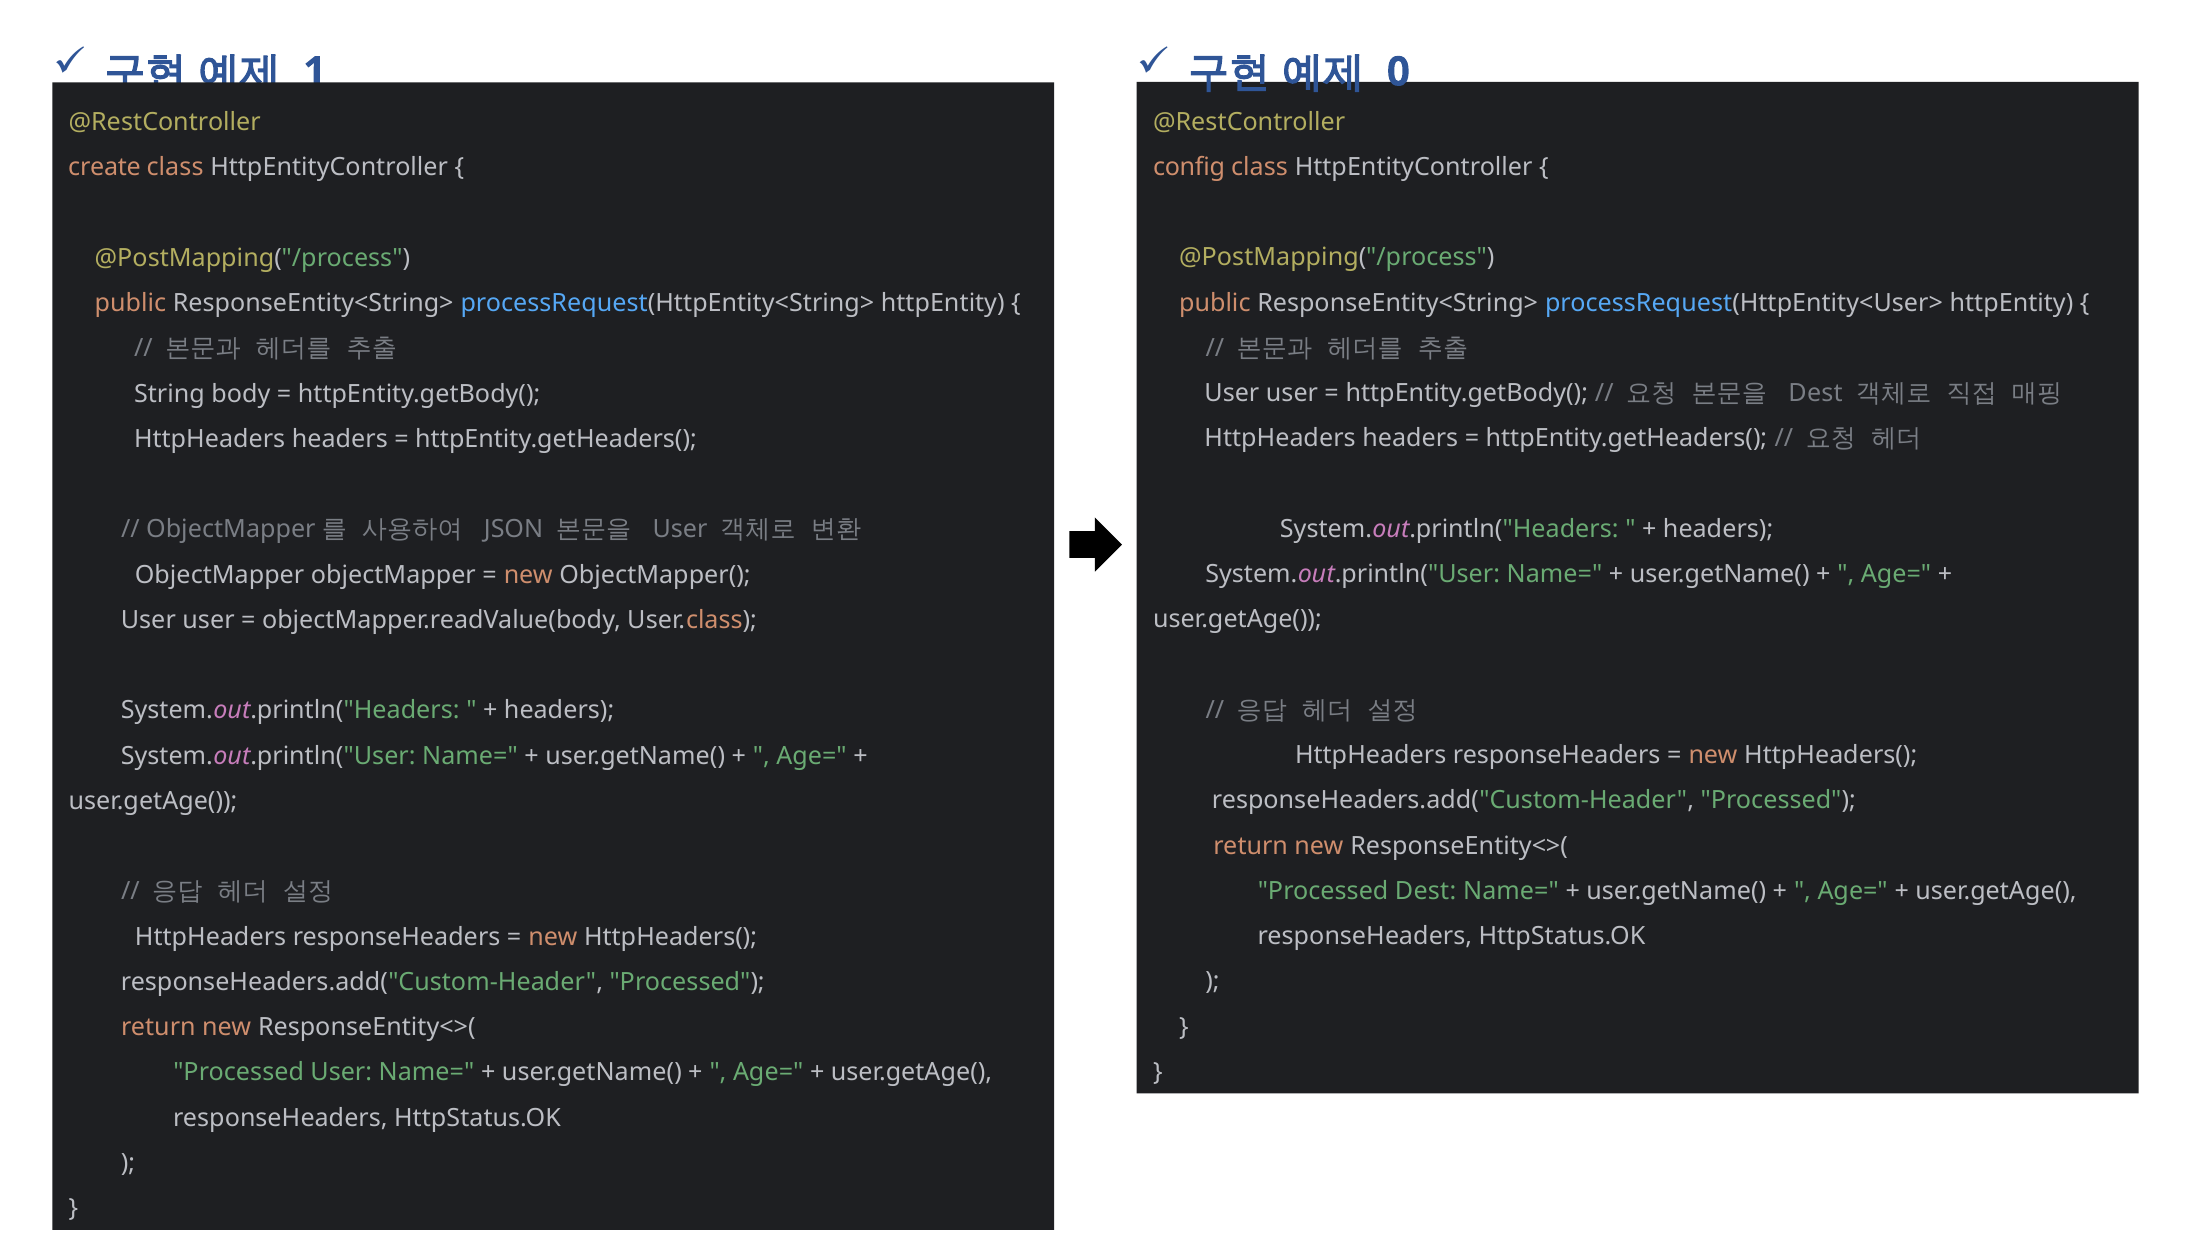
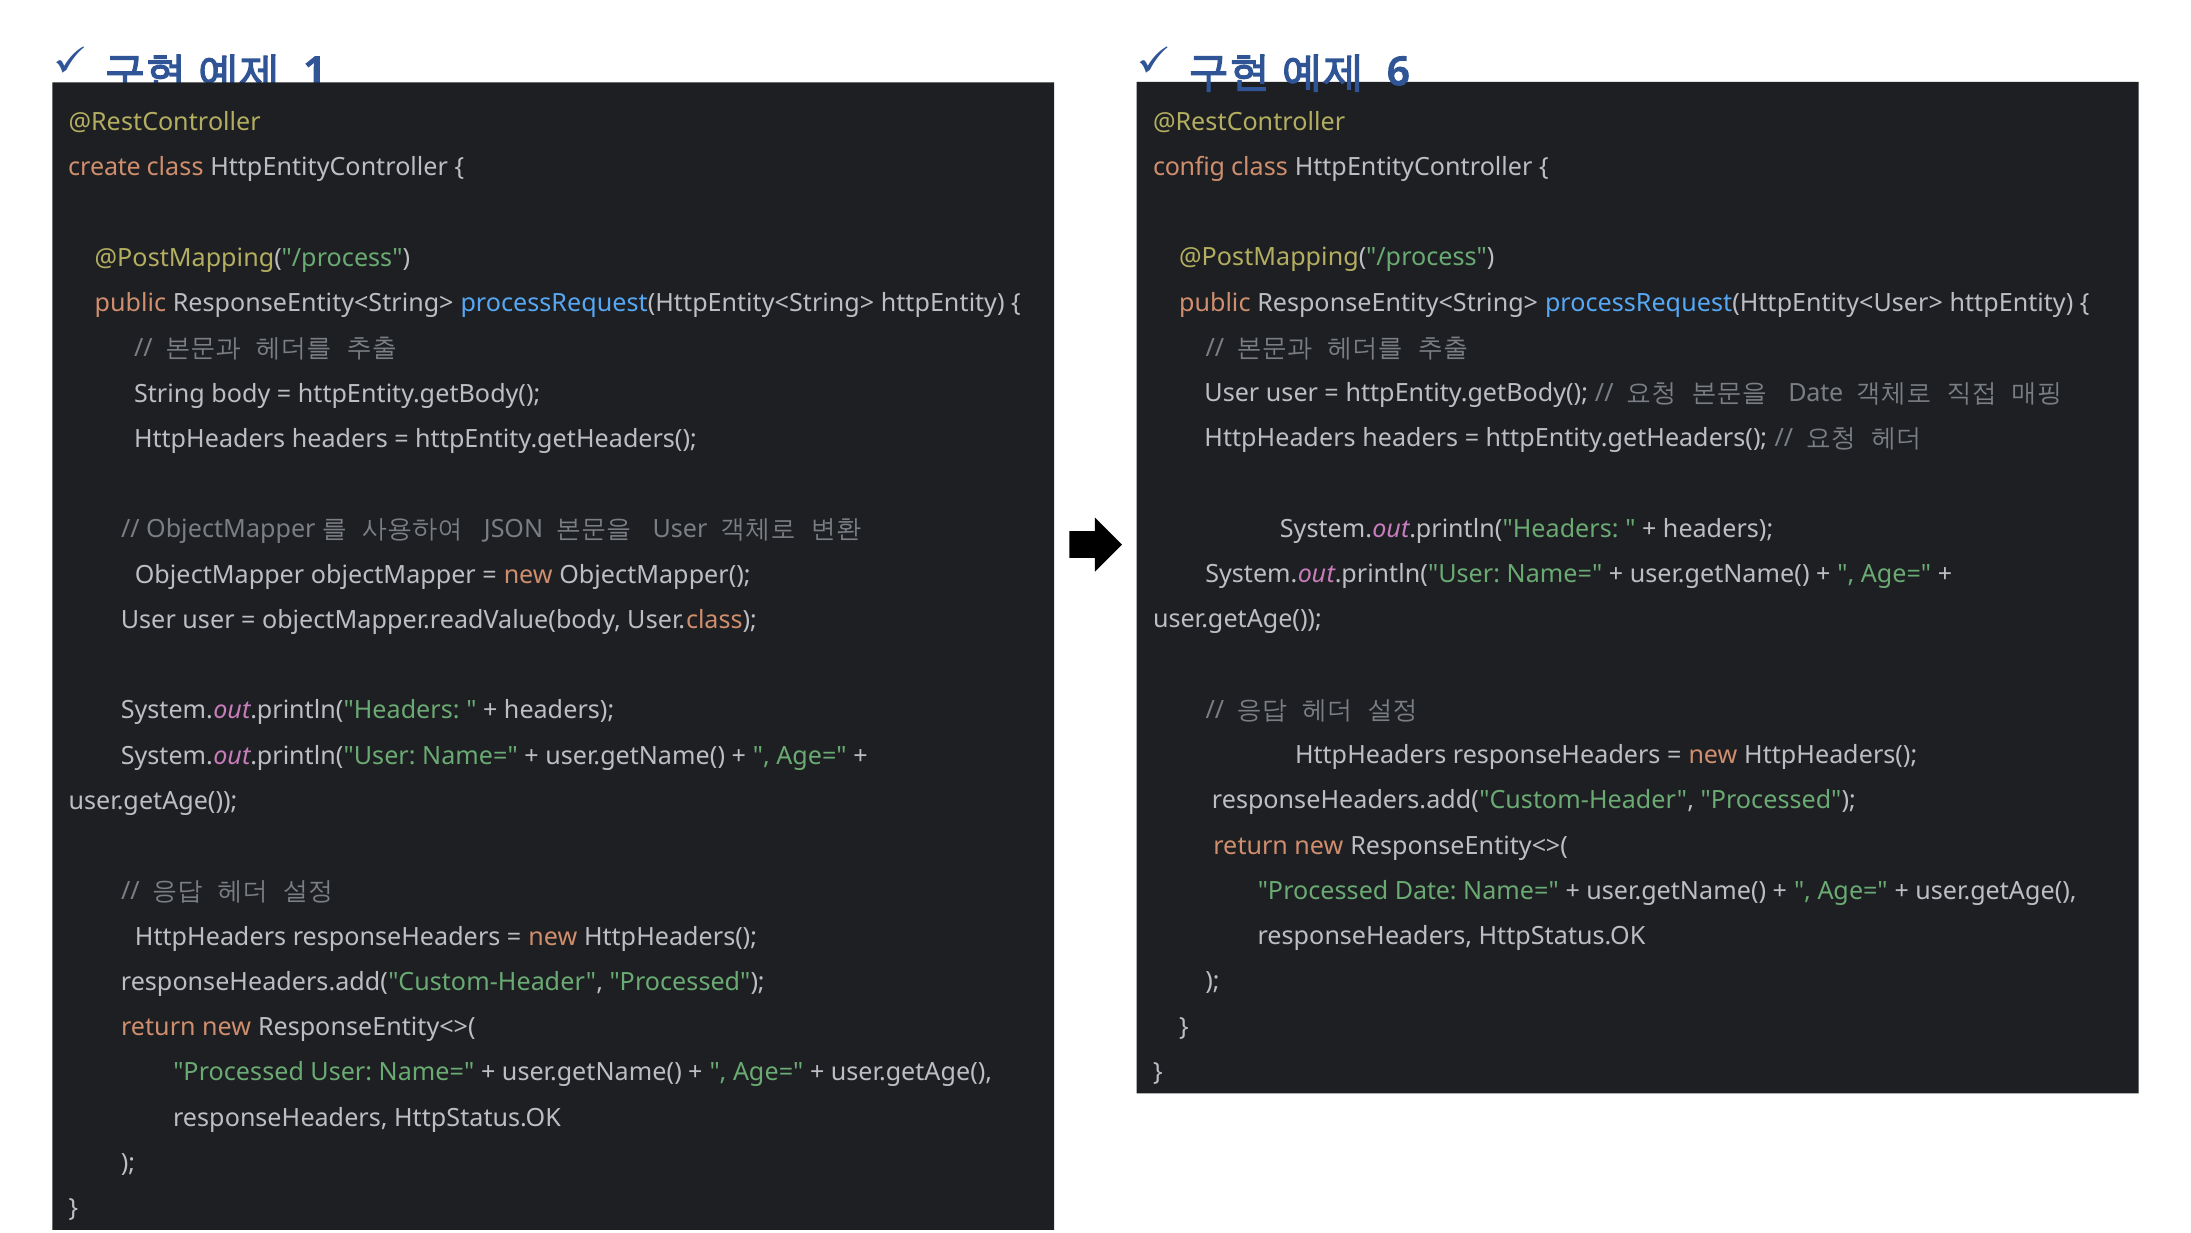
0: 0 -> 6
Dest at (1816, 393): Dest -> Date
Processed Dest: Dest -> Date
